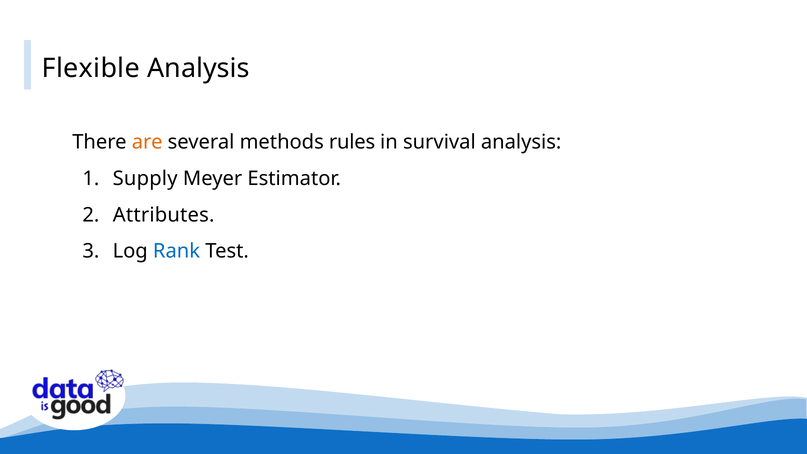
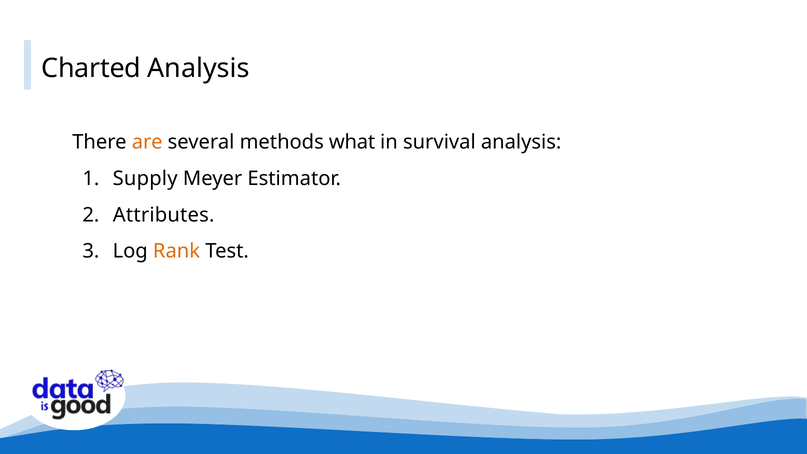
Flexible: Flexible -> Charted
rules: rules -> what
Rank colour: blue -> orange
